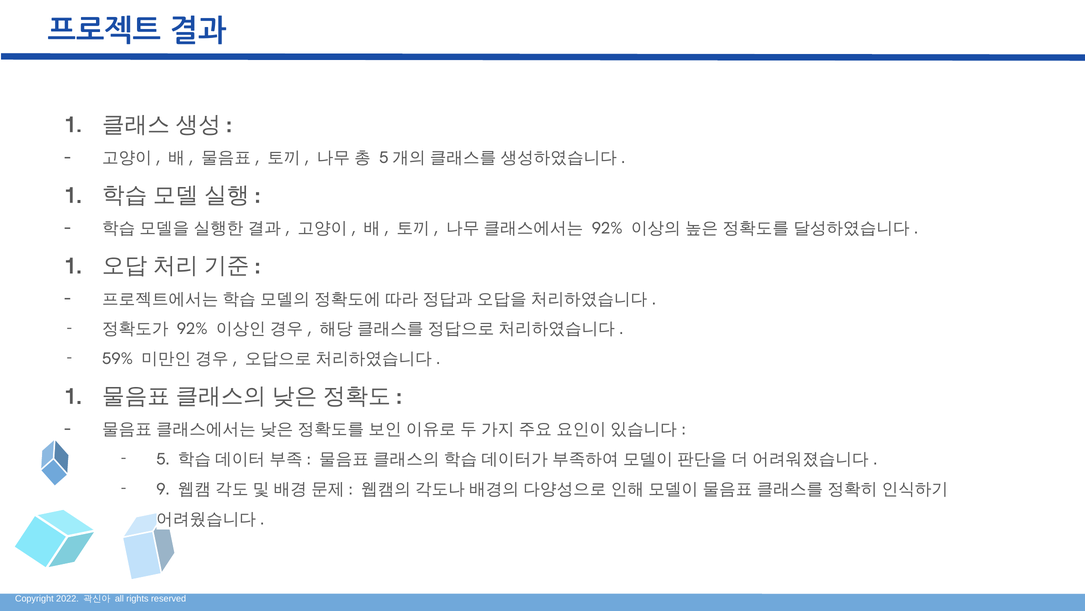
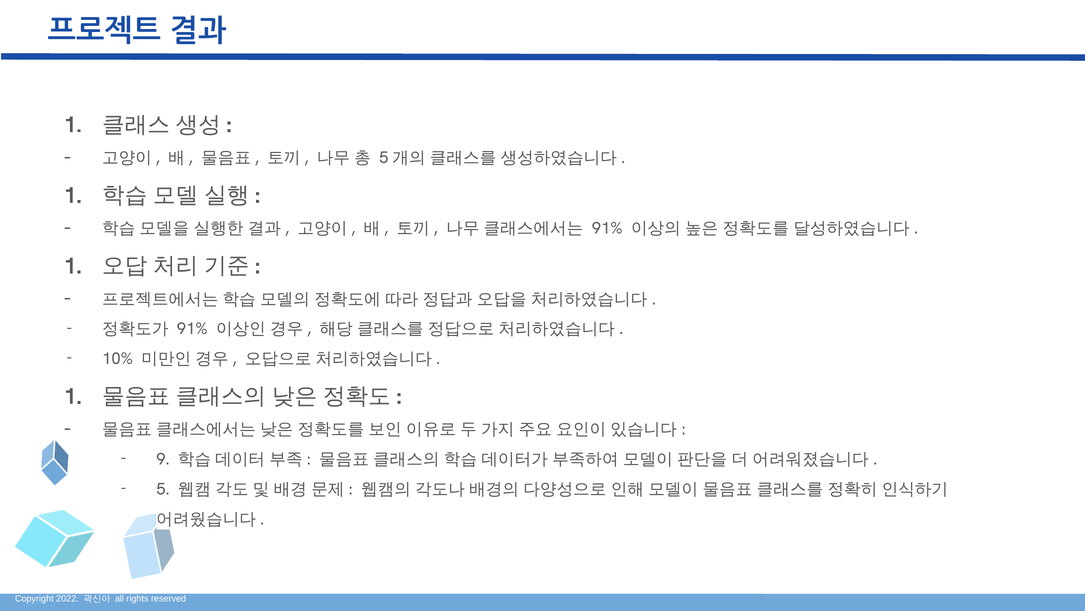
92% at (607, 228): 92% -> 91%
92% at (192, 329): 92% -> 91%
59%: 59% -> 10%
5 at (163, 459): 5 -> 9
9 at (163, 489): 9 -> 5
